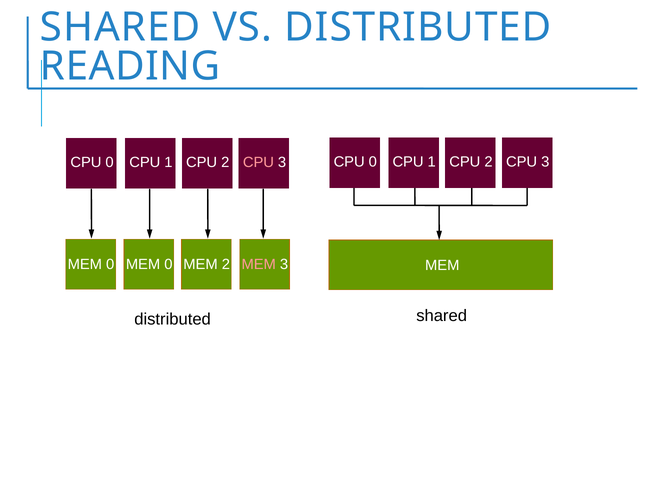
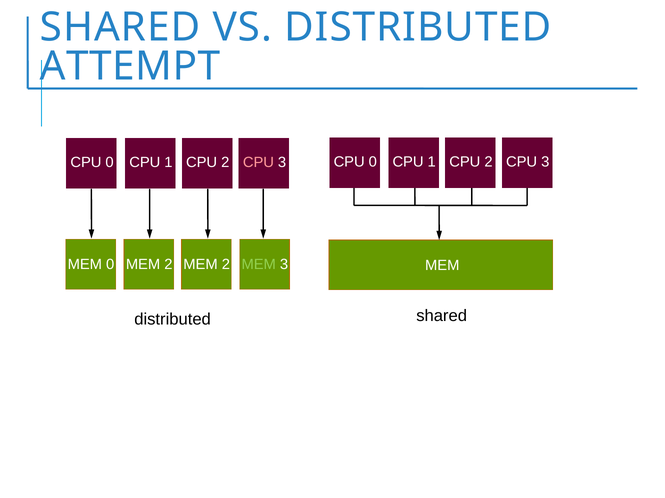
READING: READING -> ATTEMPT
0 MEM 0: 0 -> 2
MEM at (259, 265) colour: pink -> light green
